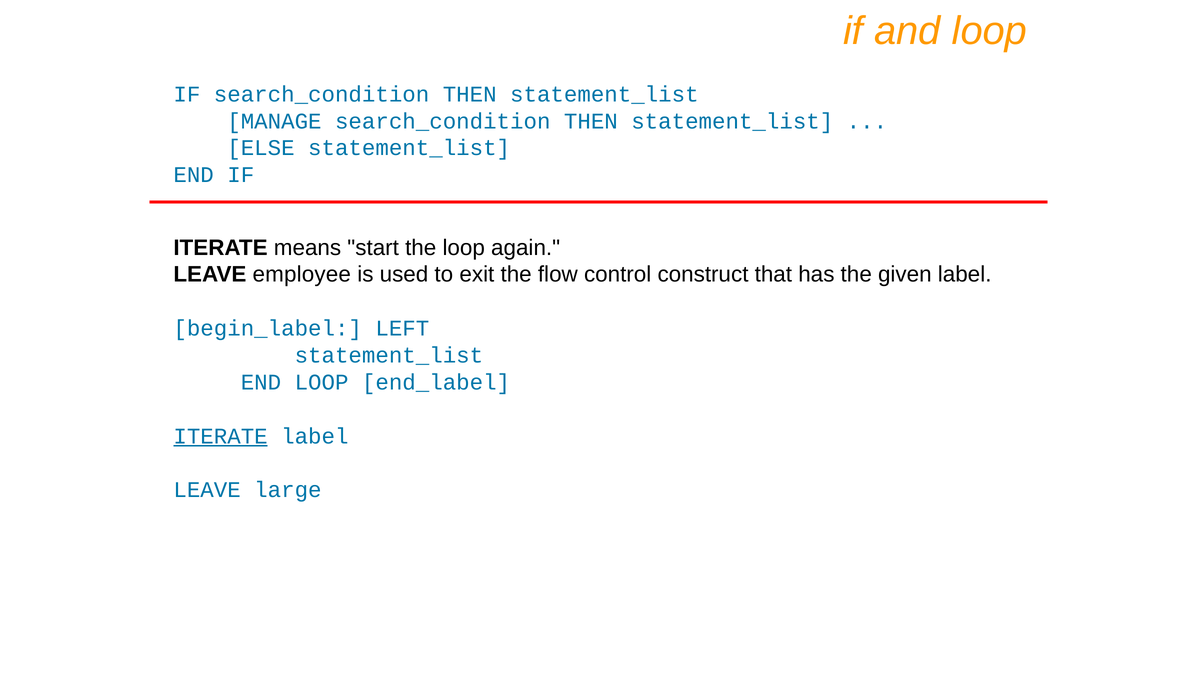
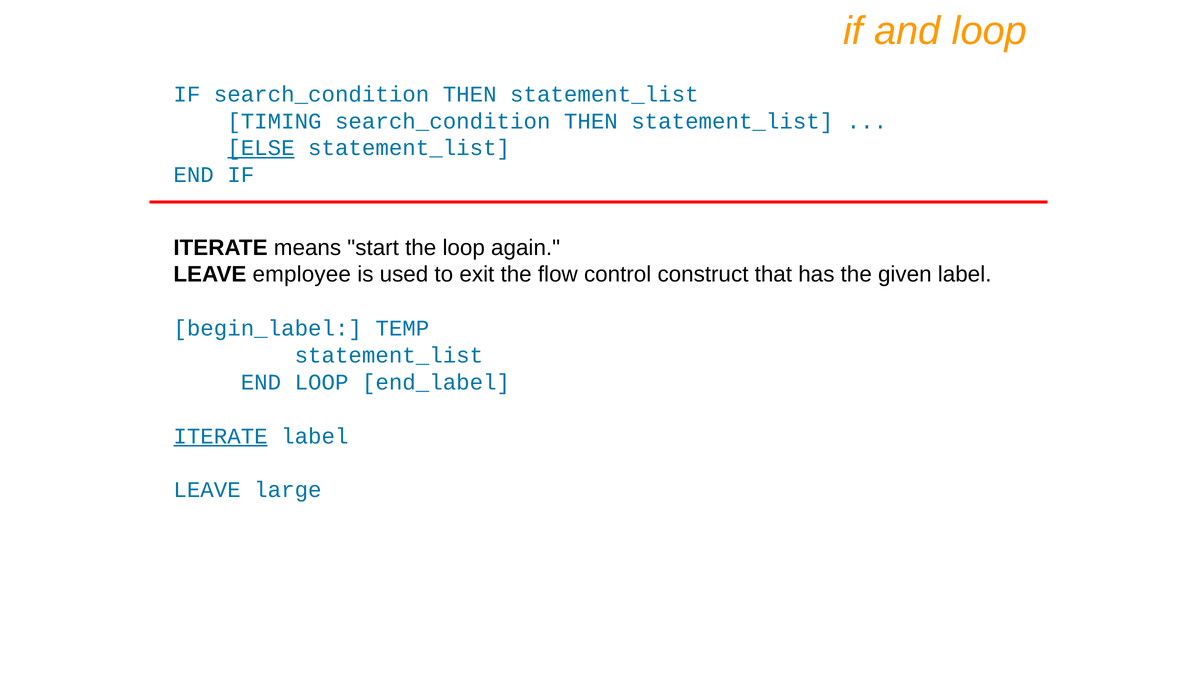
MANAGE: MANAGE -> TIMING
ELSE underline: none -> present
LEFT: LEFT -> TEMP
